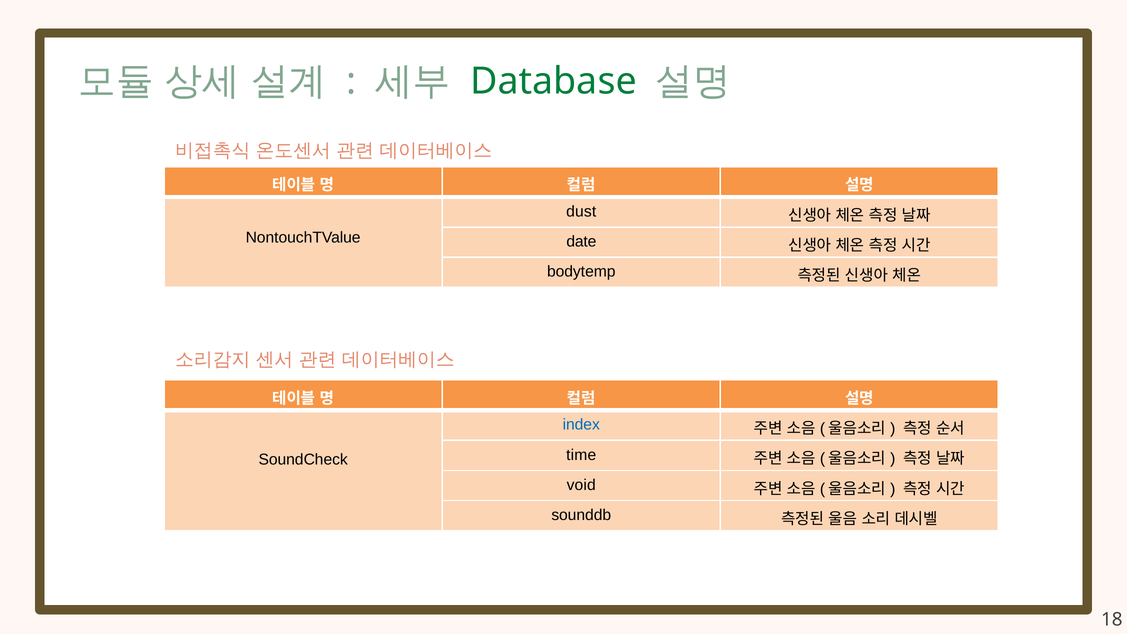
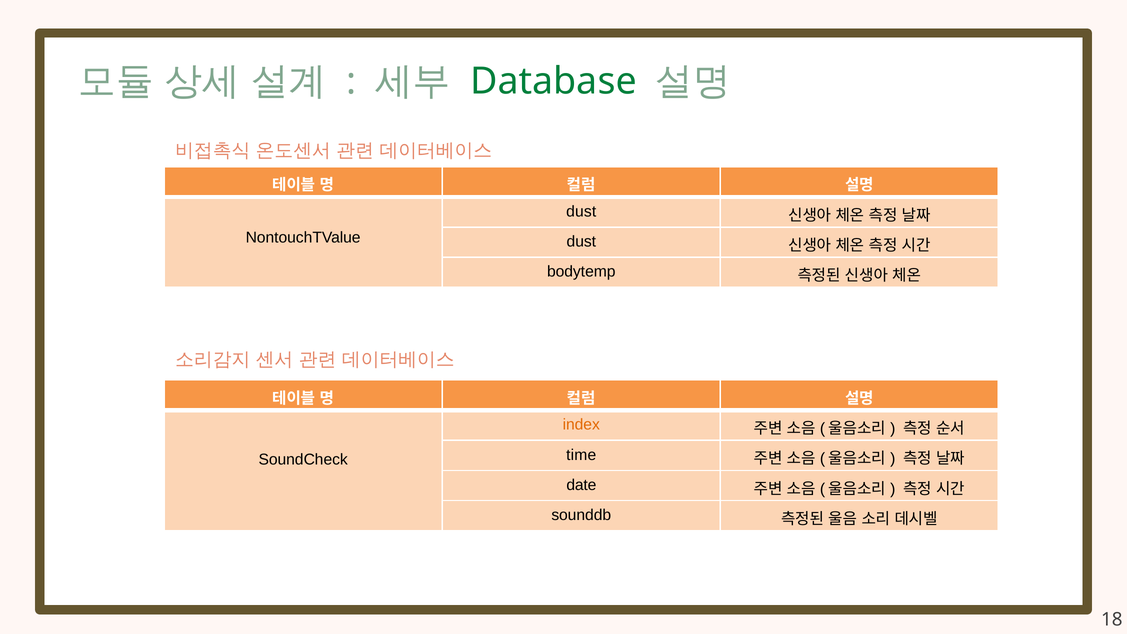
date at (581, 242): date -> dust
index colour: blue -> orange
void: void -> date
